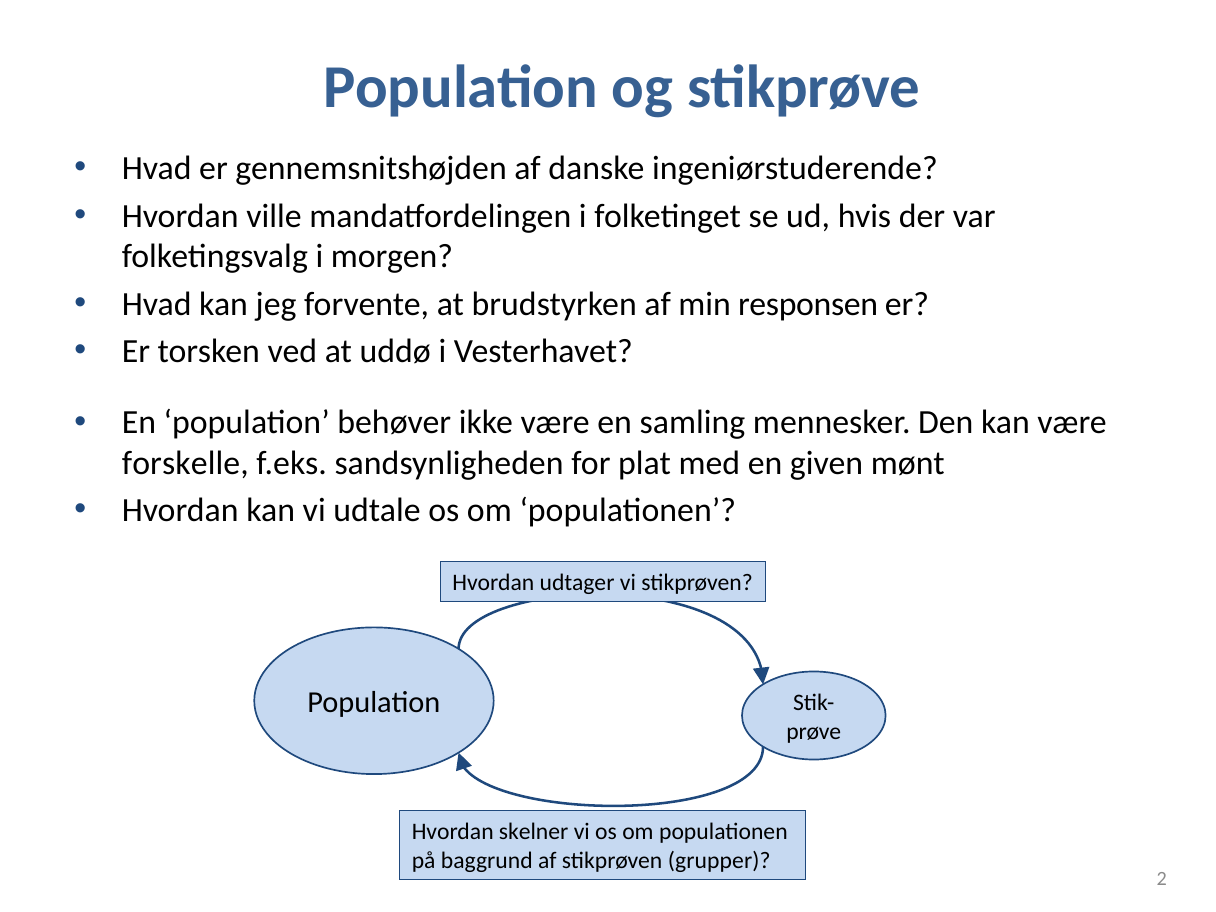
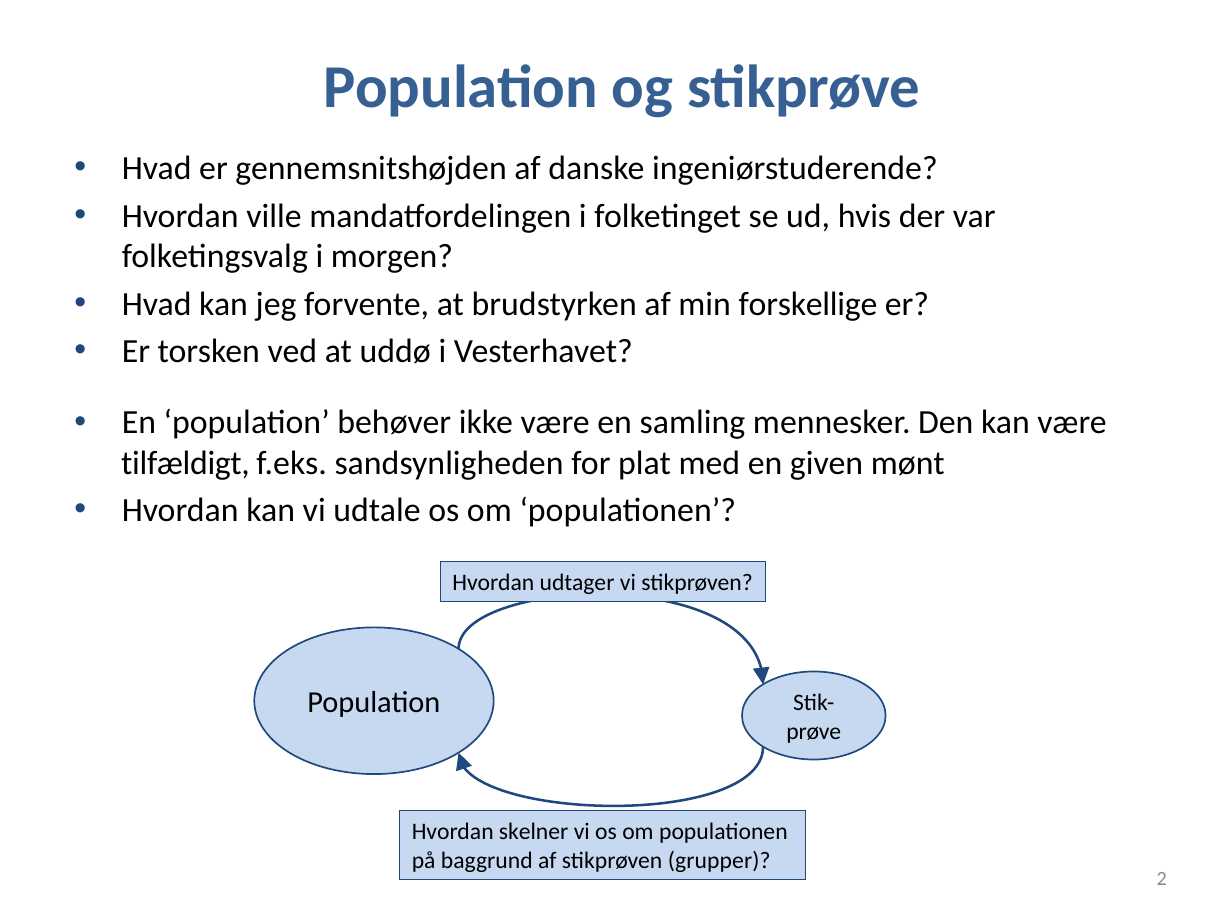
responsen: responsen -> forskellige
forskelle: forskelle -> tilfældigt
